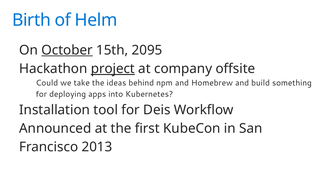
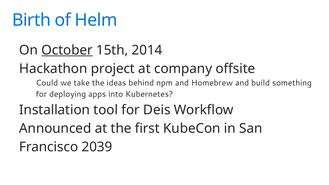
2095: 2095 -> 2014
project underline: present -> none
2013: 2013 -> 2039
